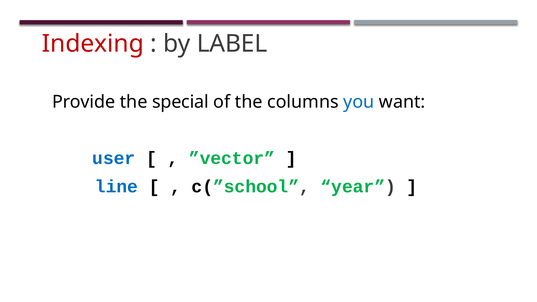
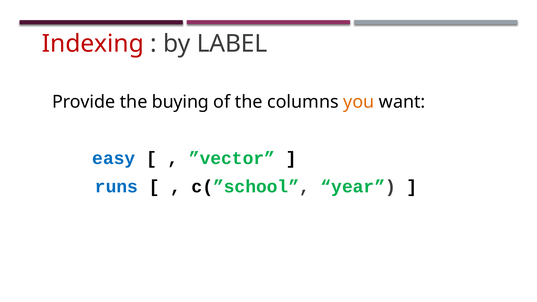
special: special -> buying
you colour: blue -> orange
user: user -> easy
line: line -> runs
